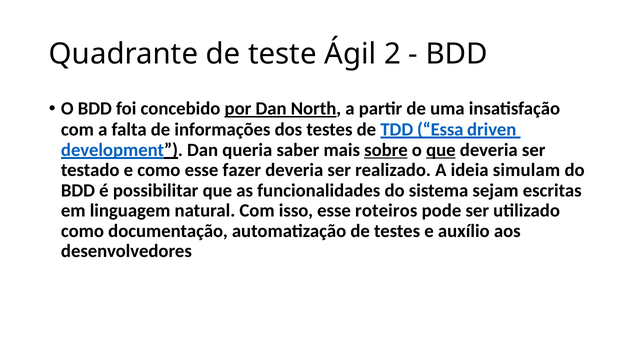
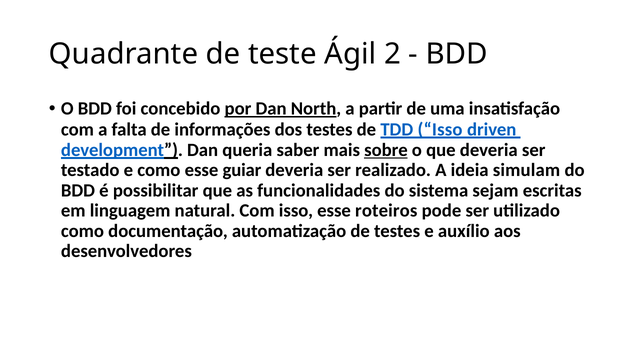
TDD Essa: Essa -> Isso
que at (441, 150) underline: present -> none
fazer: fazer -> guiar
